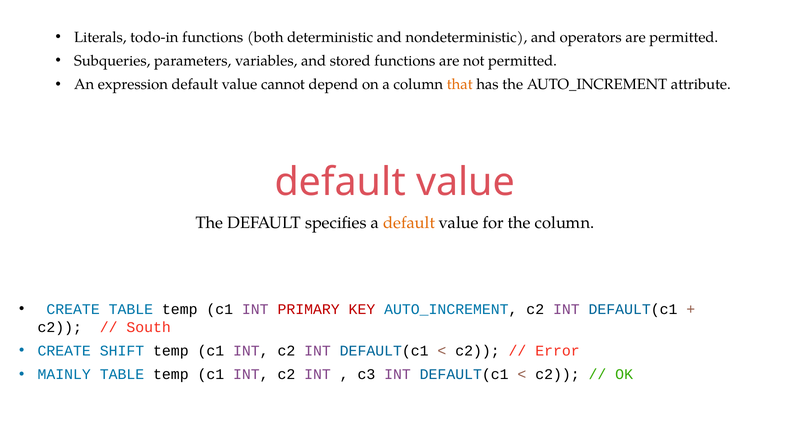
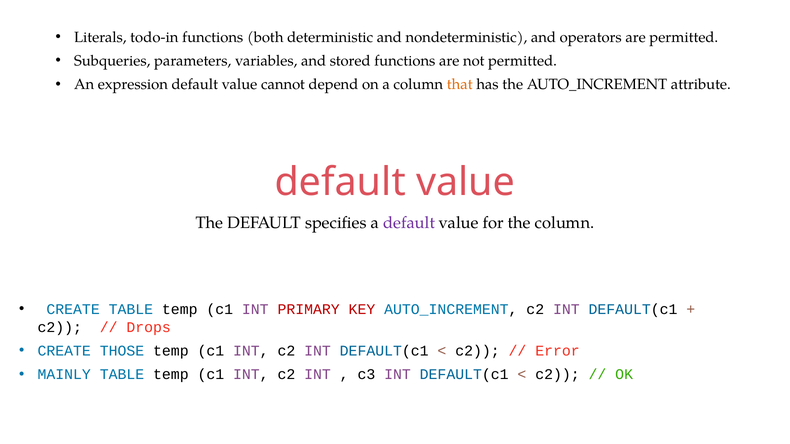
default at (409, 223) colour: orange -> purple
South: South -> Drops
SHIFT: SHIFT -> THOSE
